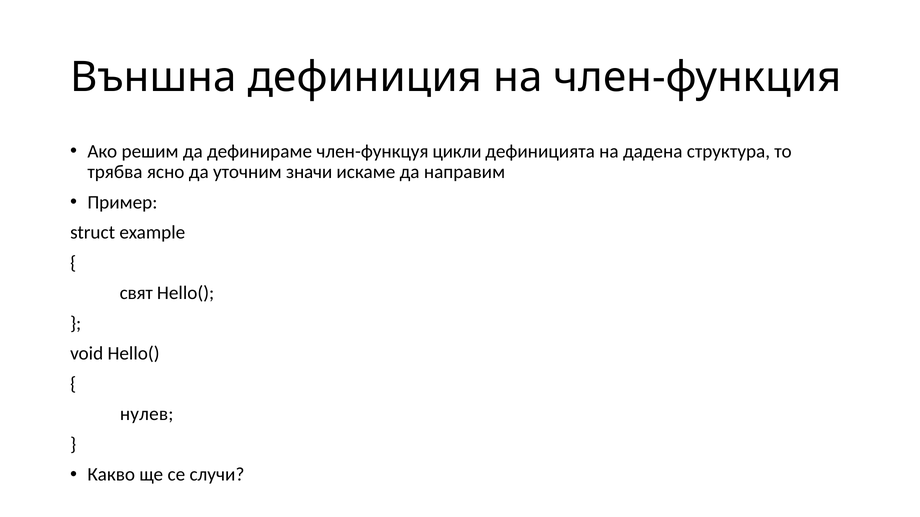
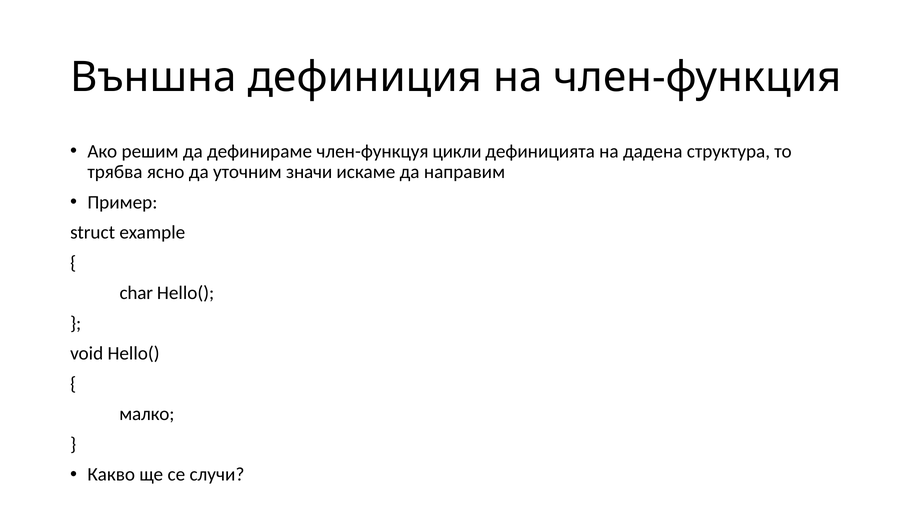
свят: свят -> char
нулев: нулев -> малко
